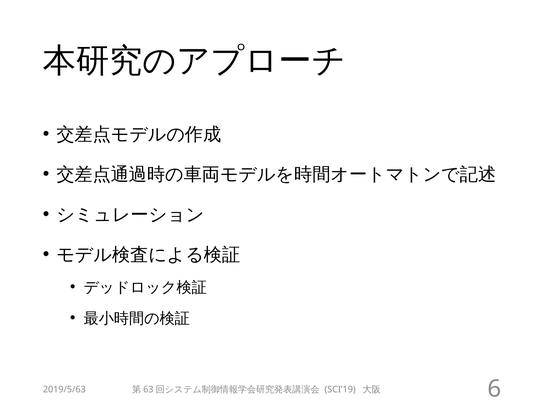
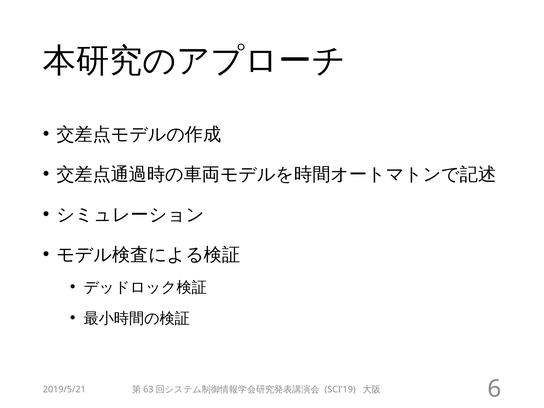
2019/5/63: 2019/5/63 -> 2019/5/21
